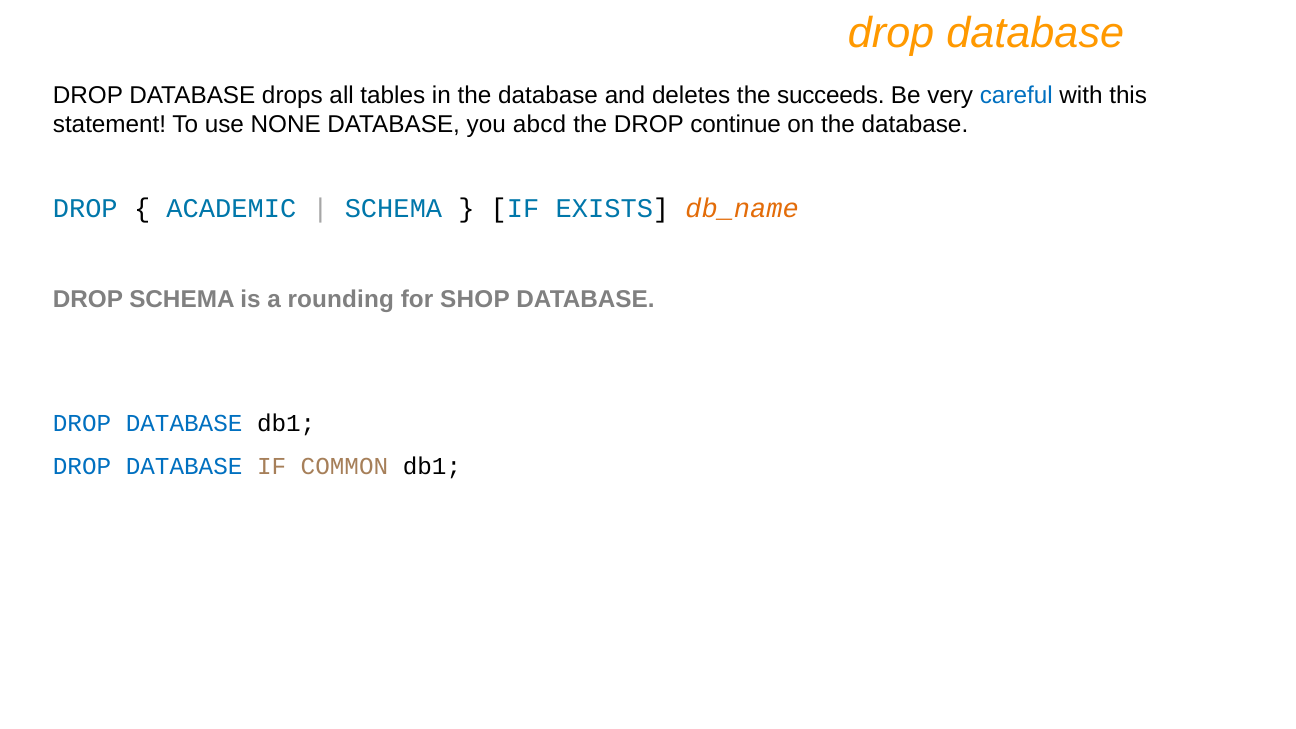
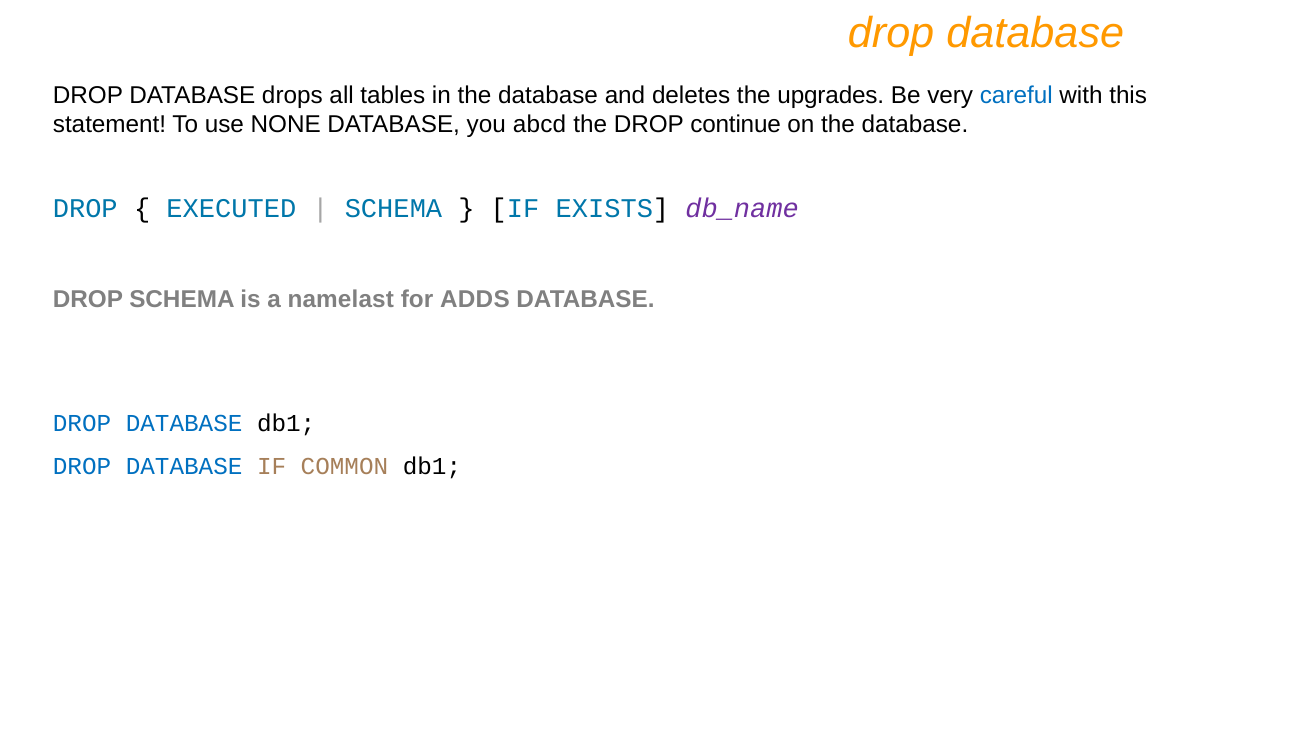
succeeds: succeeds -> upgrades
ACADEMIC: ACADEMIC -> EXECUTED
db_name colour: orange -> purple
rounding: rounding -> namelast
SHOP: SHOP -> ADDS
